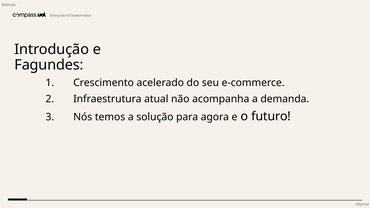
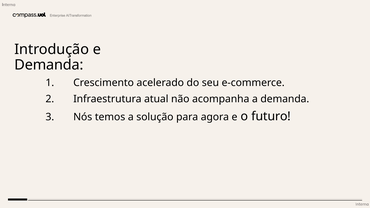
Fagundes at (49, 65): Fagundes -> Demanda
